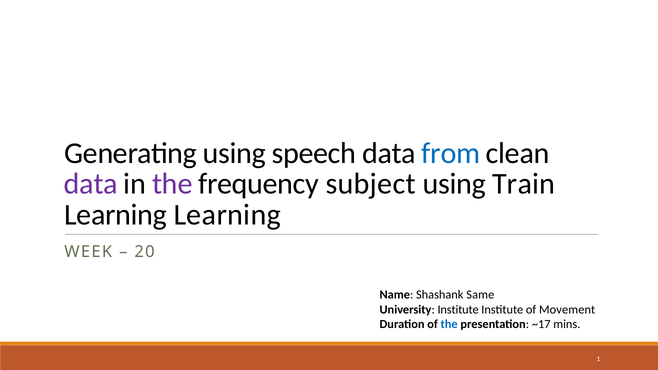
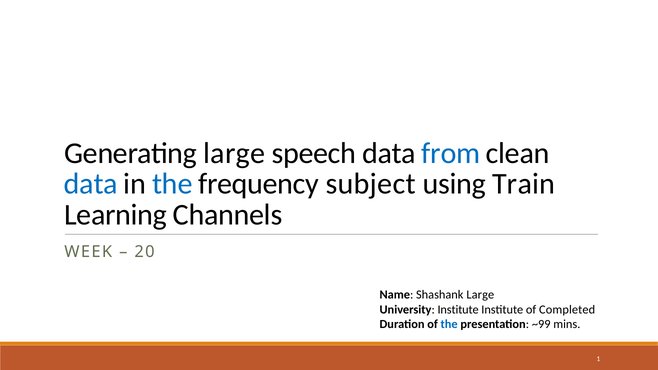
Generating using: using -> large
data at (91, 184) colour: purple -> blue
the at (172, 184) colour: purple -> blue
Learning Learning: Learning -> Channels
Shashank Same: Same -> Large
Movement: Movement -> Completed
~17: ~17 -> ~99
